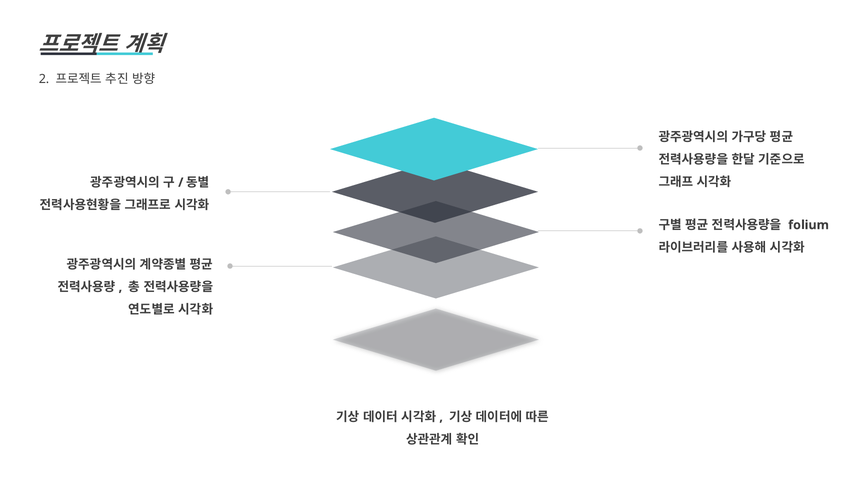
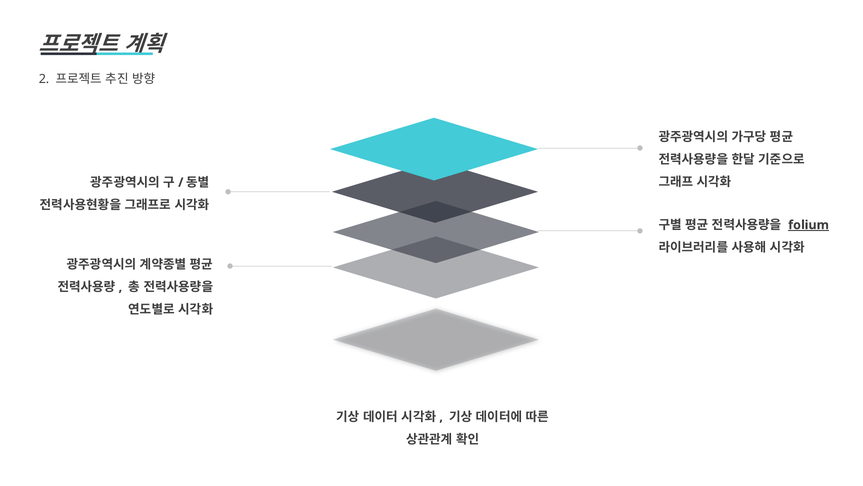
folium underline: none -> present
